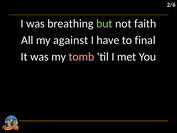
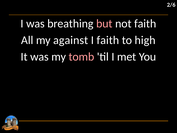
but colour: light green -> pink
I have: have -> faith
final: final -> high
